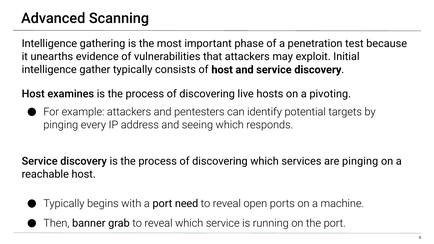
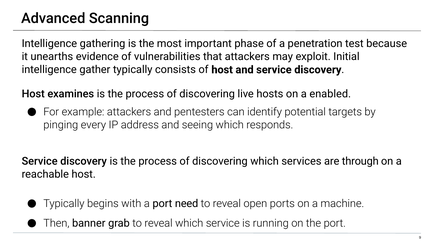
pivoting: pivoting -> enabled
are pinging: pinging -> through
